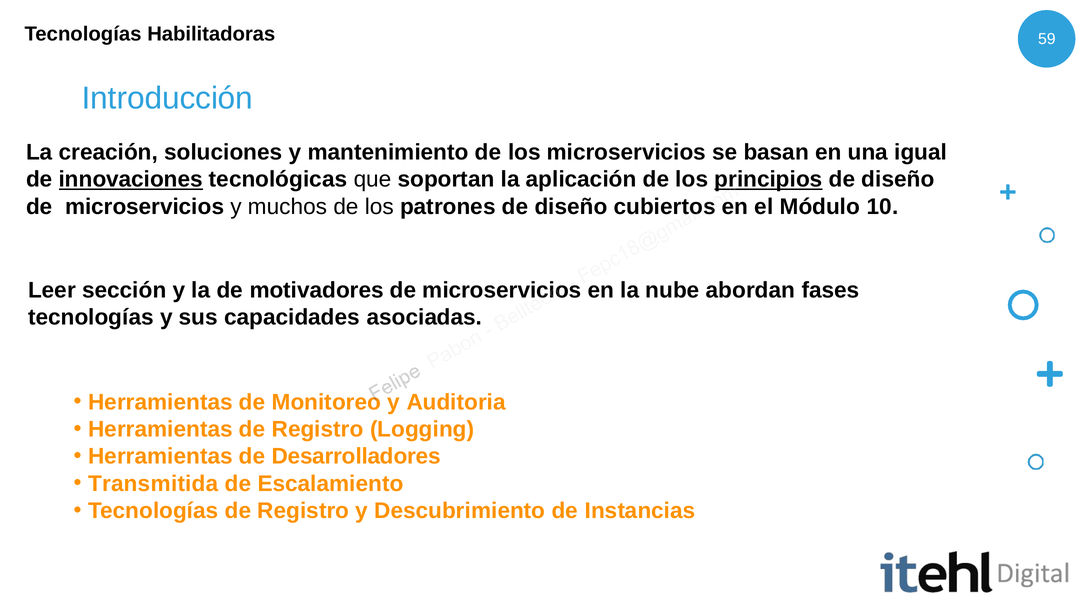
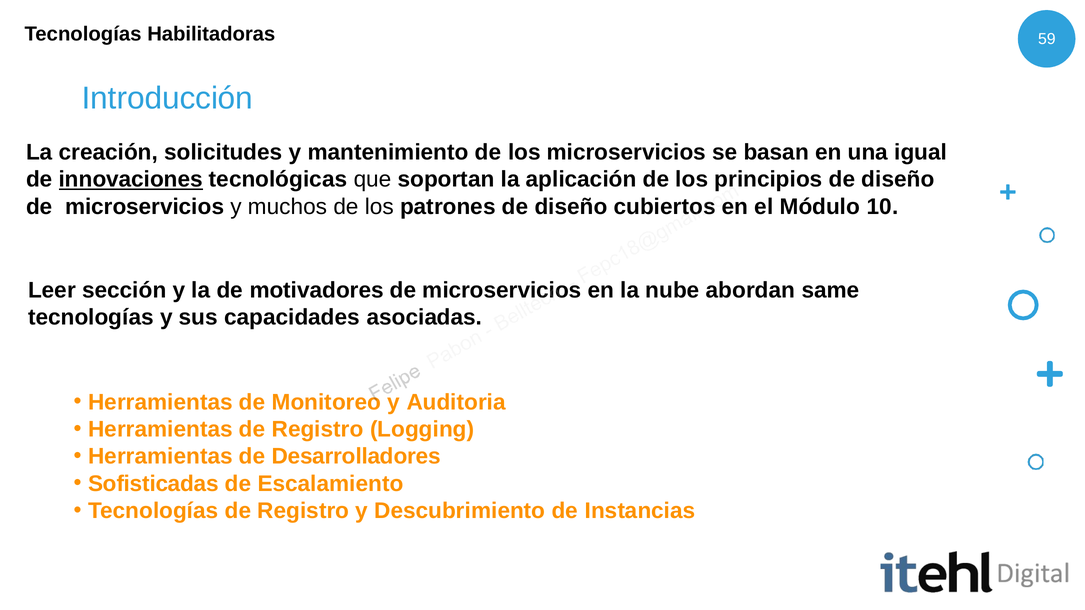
soluciones: soluciones -> solicitudes
principios underline: present -> none
fases: fases -> same
Transmitida: Transmitida -> Sofisticadas
